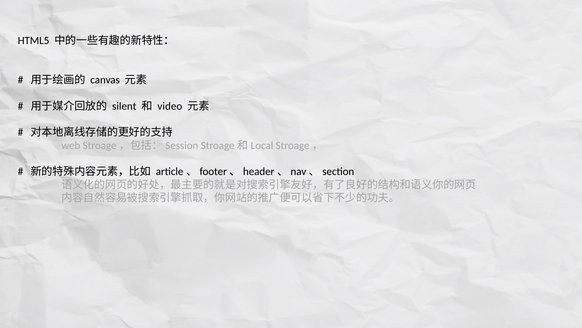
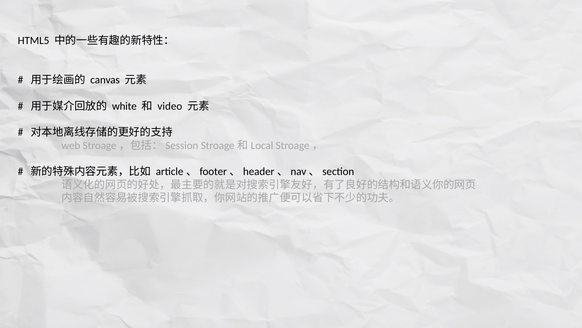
silent: silent -> white
